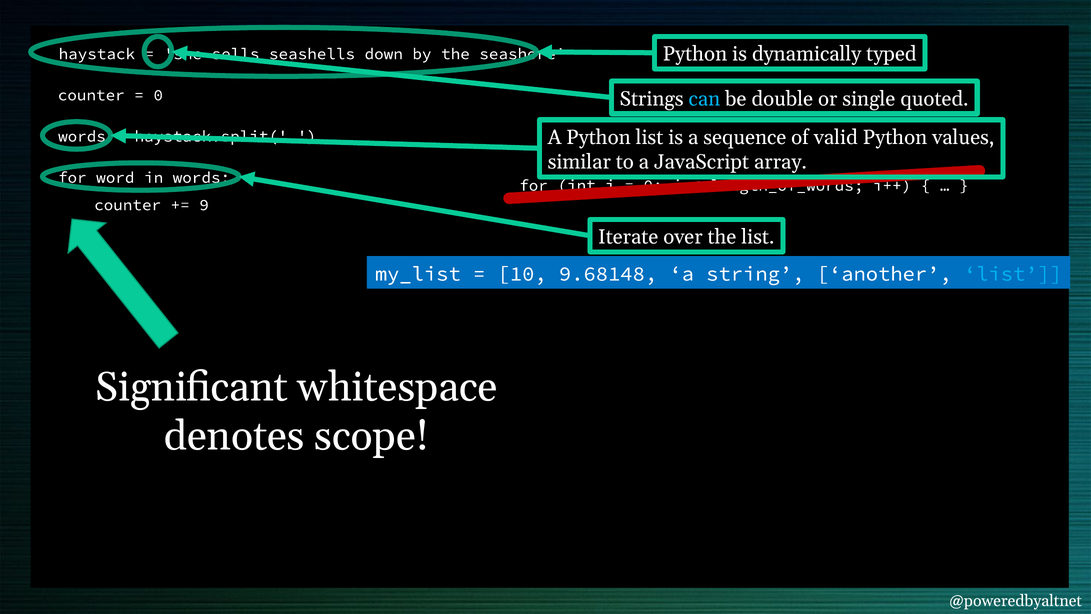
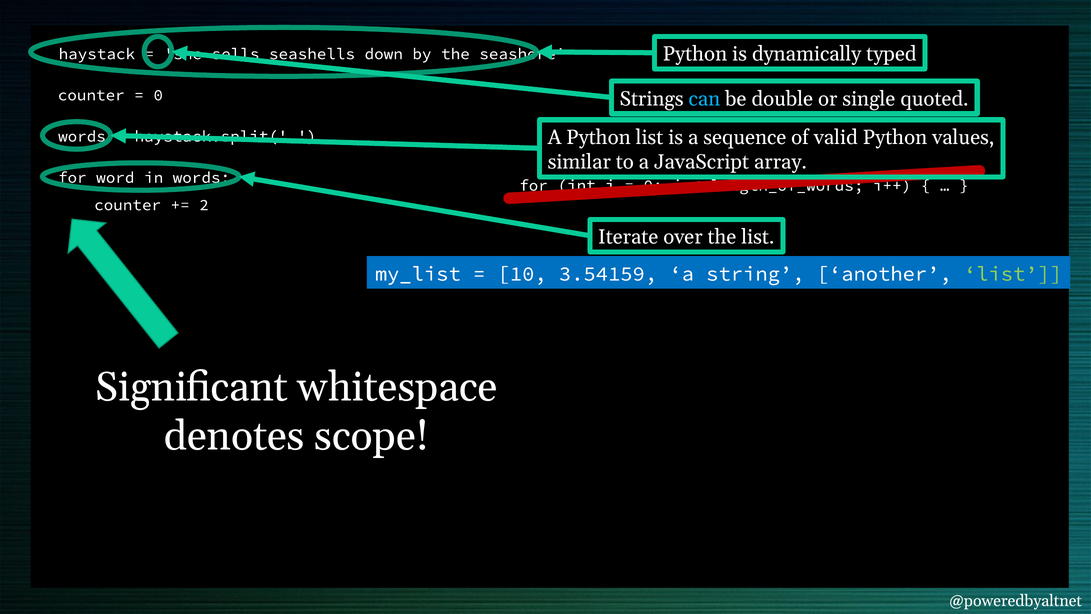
9: 9 -> 2
9.68148: 9.68148 -> 3.54159
list at (1013, 274) colour: light blue -> light green
